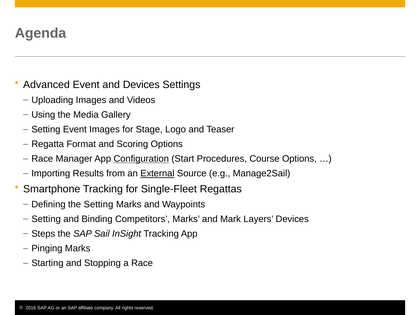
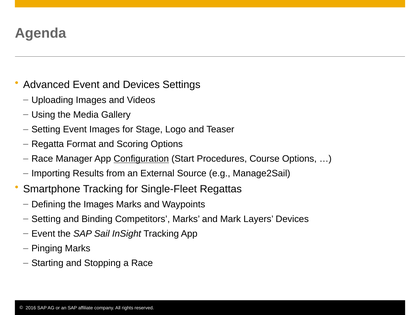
External underline: present -> none
the Setting: Setting -> Images
Steps at (43, 234): Steps -> Event
